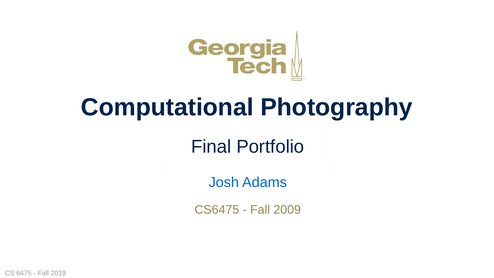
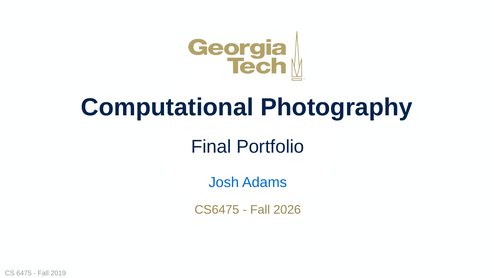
2009: 2009 -> 2026
